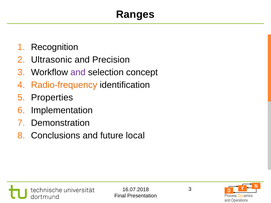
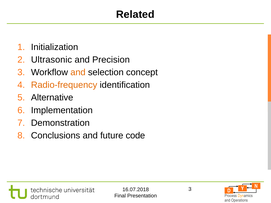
Ranges: Ranges -> Related
Recognition: Recognition -> Initialization
and at (78, 72) colour: purple -> orange
Properties: Properties -> Alternative
local: local -> code
